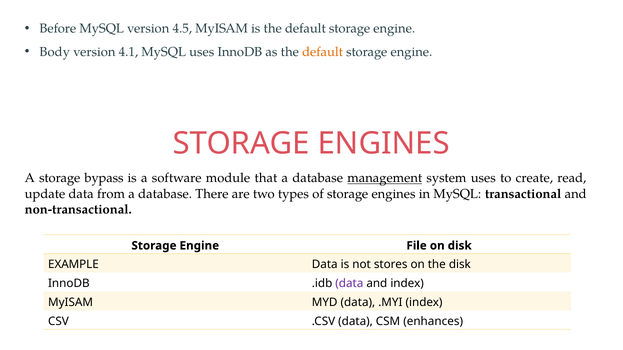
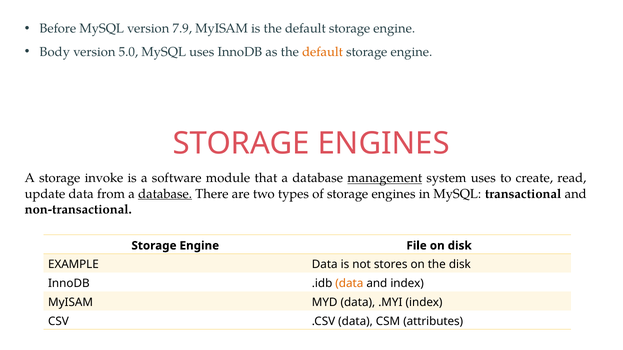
4.5: 4.5 -> 7.9
4.1: 4.1 -> 5.0
bypass: bypass -> invoke
database at (165, 194) underline: none -> present
data at (349, 284) colour: purple -> orange
enhances: enhances -> attributes
